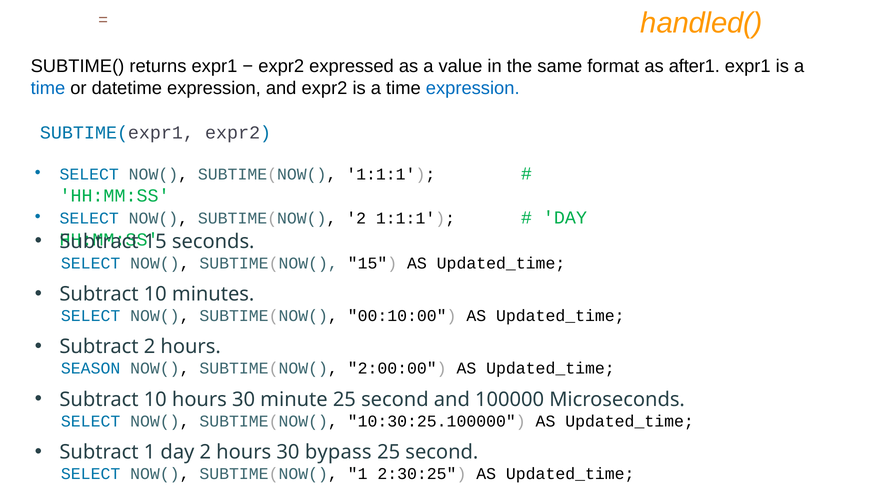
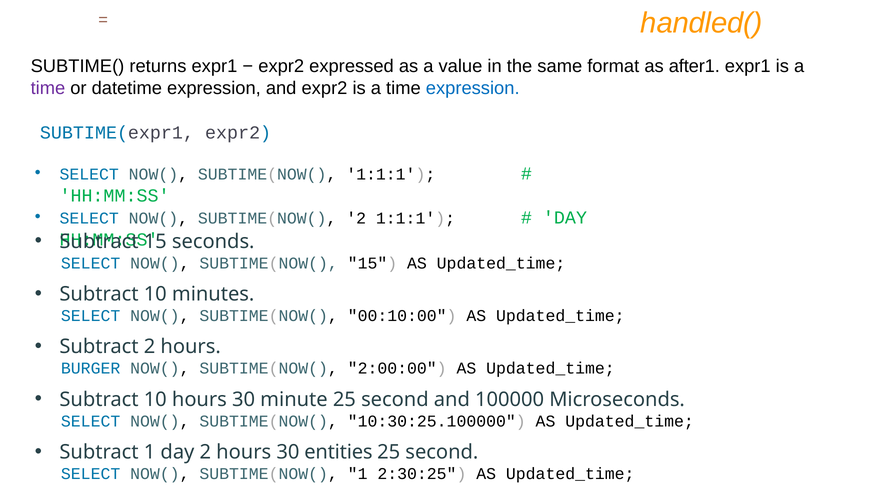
time at (48, 88) colour: blue -> purple
SEASON: SEASON -> BURGER
bypass: bypass -> entities
